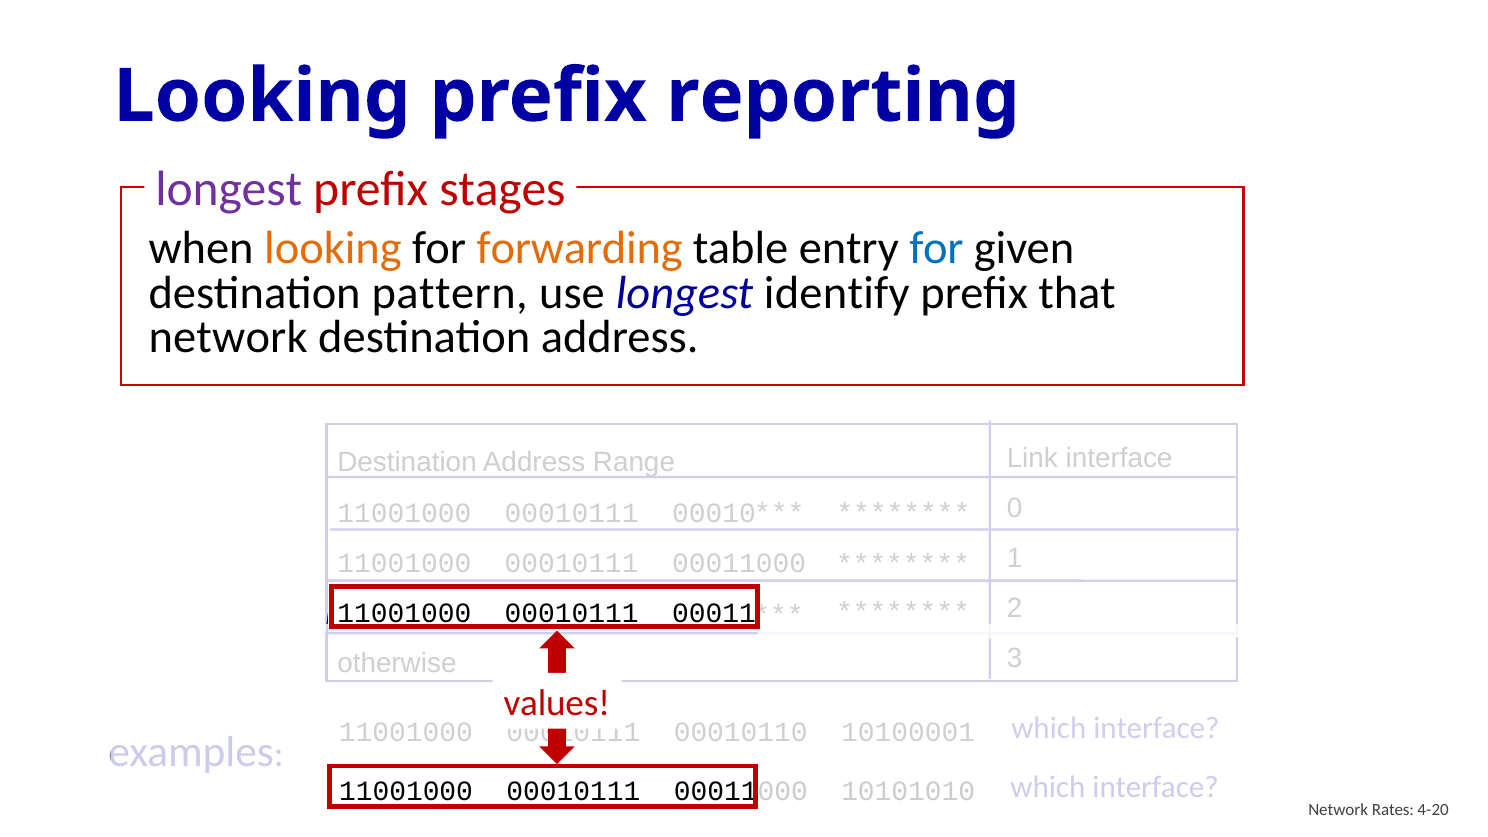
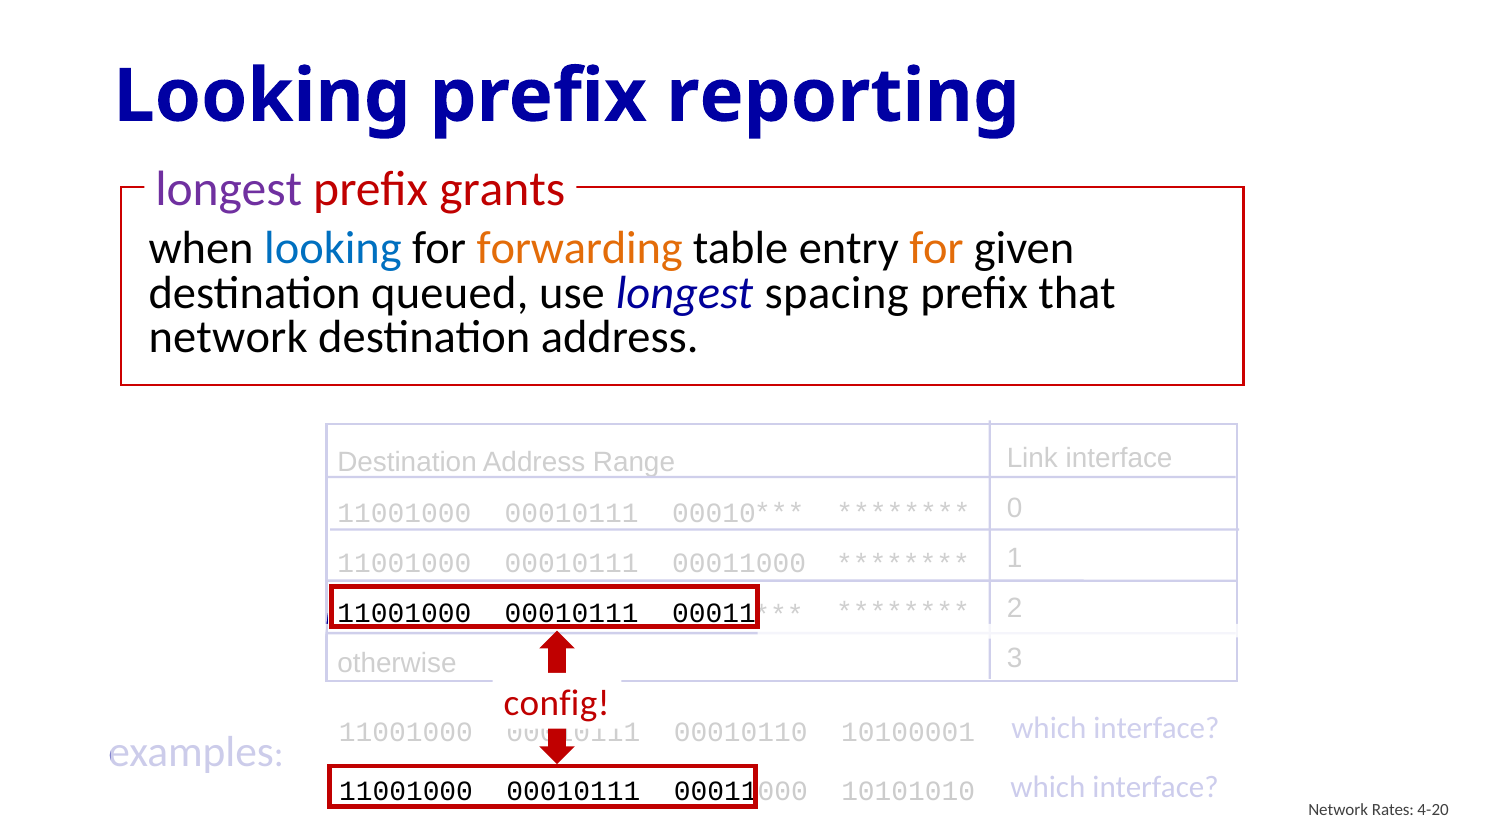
stages: stages -> grants
looking at (333, 248) colour: orange -> blue
for at (936, 248) colour: blue -> orange
pattern: pattern -> queued
identify: identify -> spacing
values: values -> config
